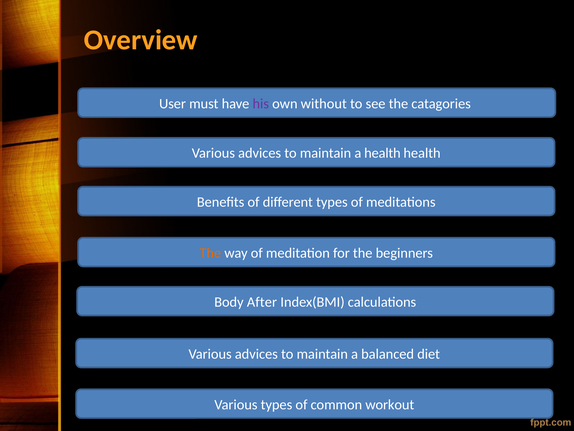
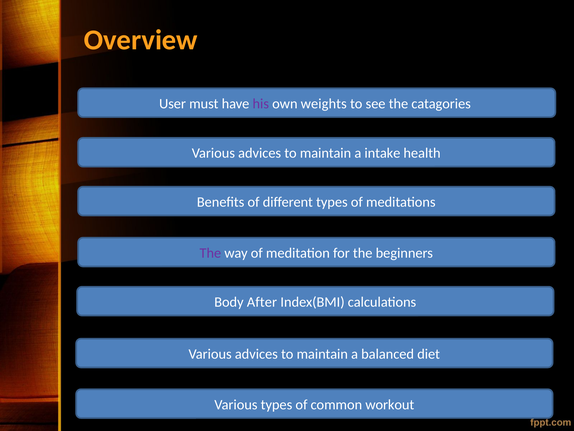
without: without -> weights
a health: health -> intake
The at (210, 253) colour: orange -> purple
